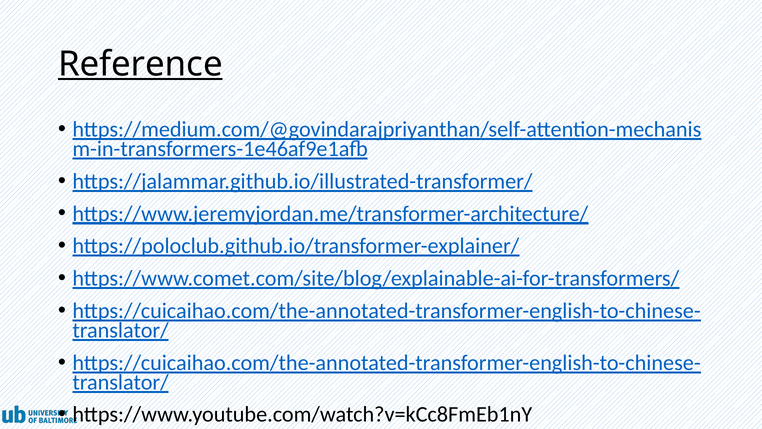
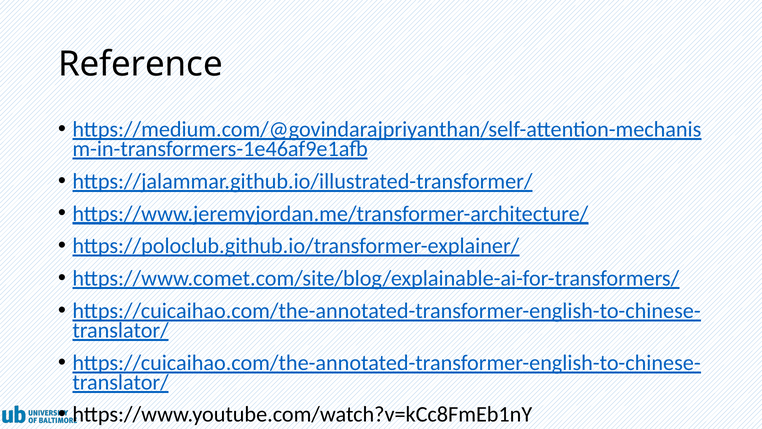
Reference underline: present -> none
